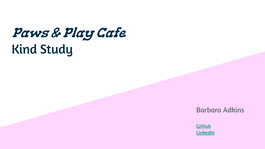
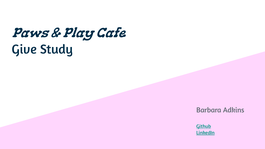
Kind: Kind -> Give
